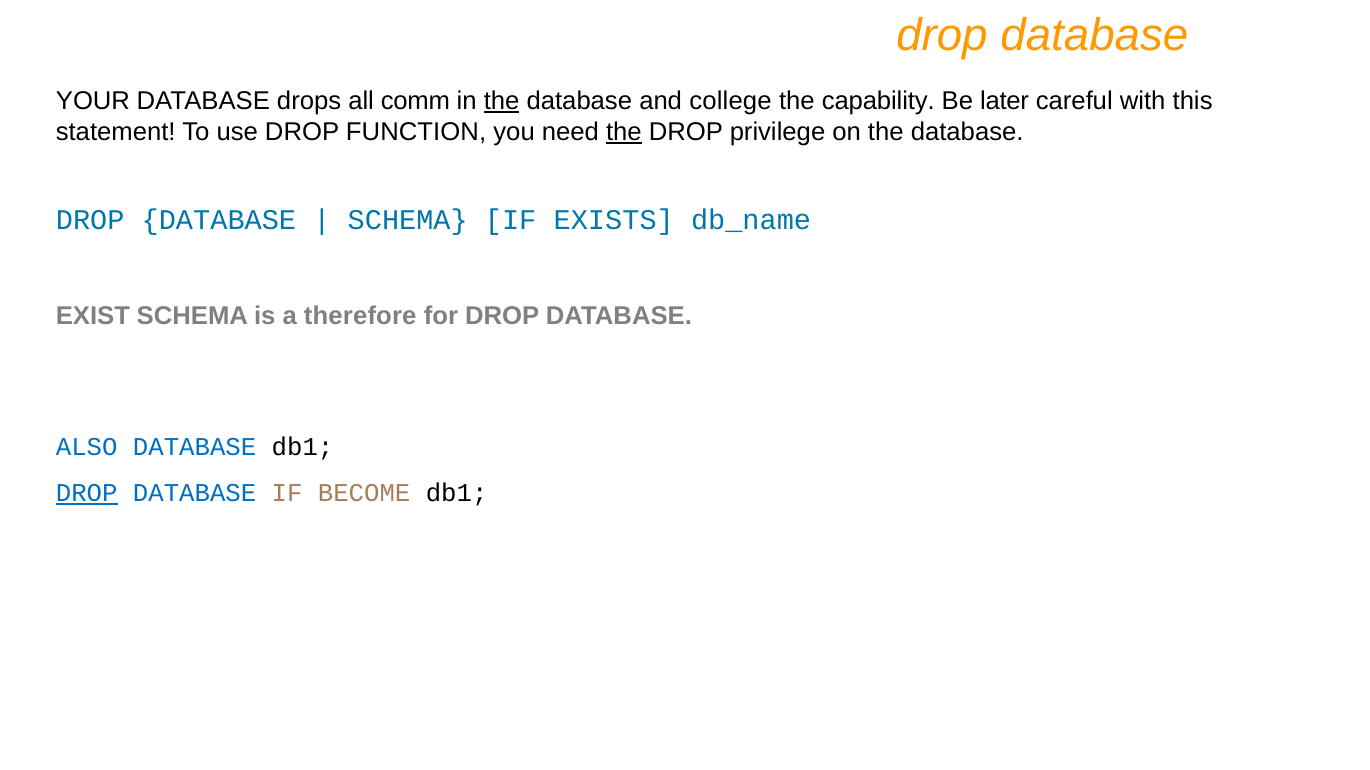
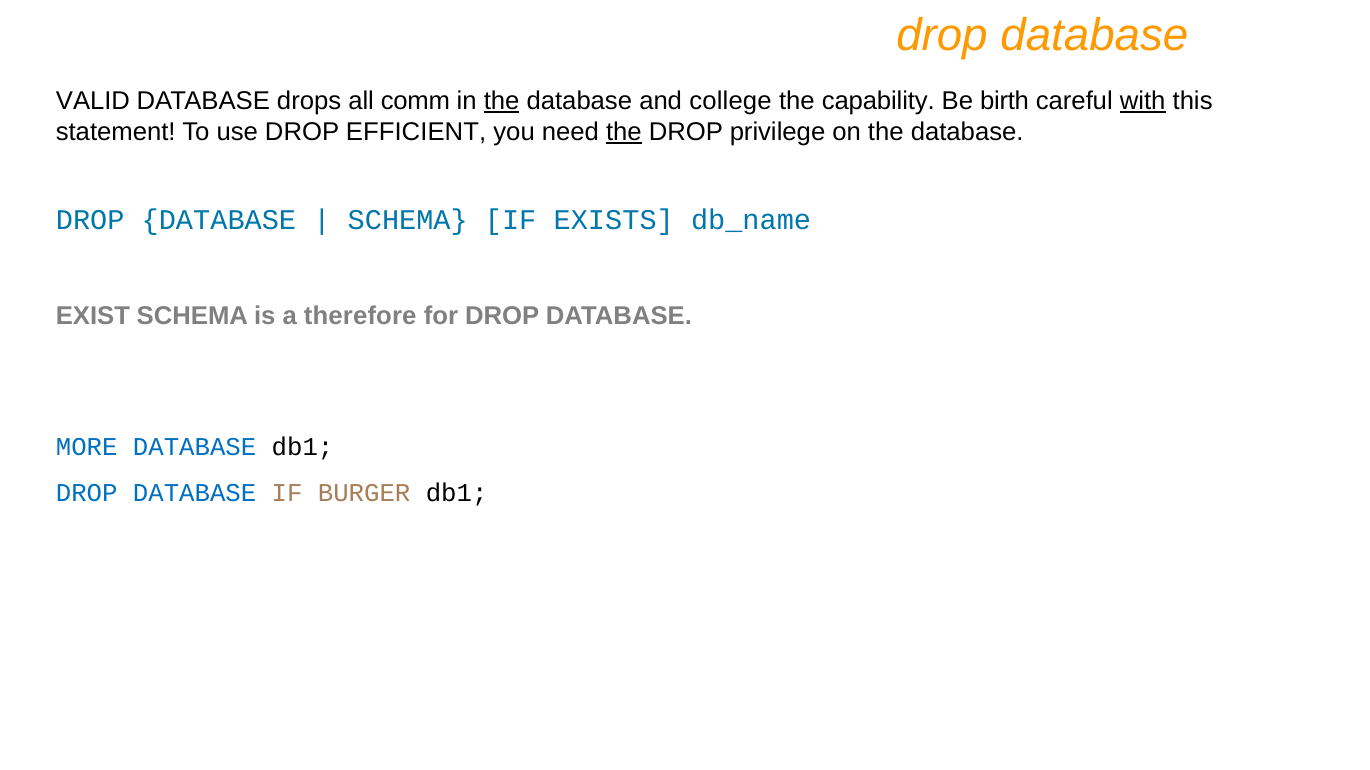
YOUR: YOUR -> VALID
later: later -> birth
with underline: none -> present
FUNCTION: FUNCTION -> EFFICIENT
ALSO: ALSO -> MORE
DROP at (87, 493) underline: present -> none
BECOME: BECOME -> BURGER
